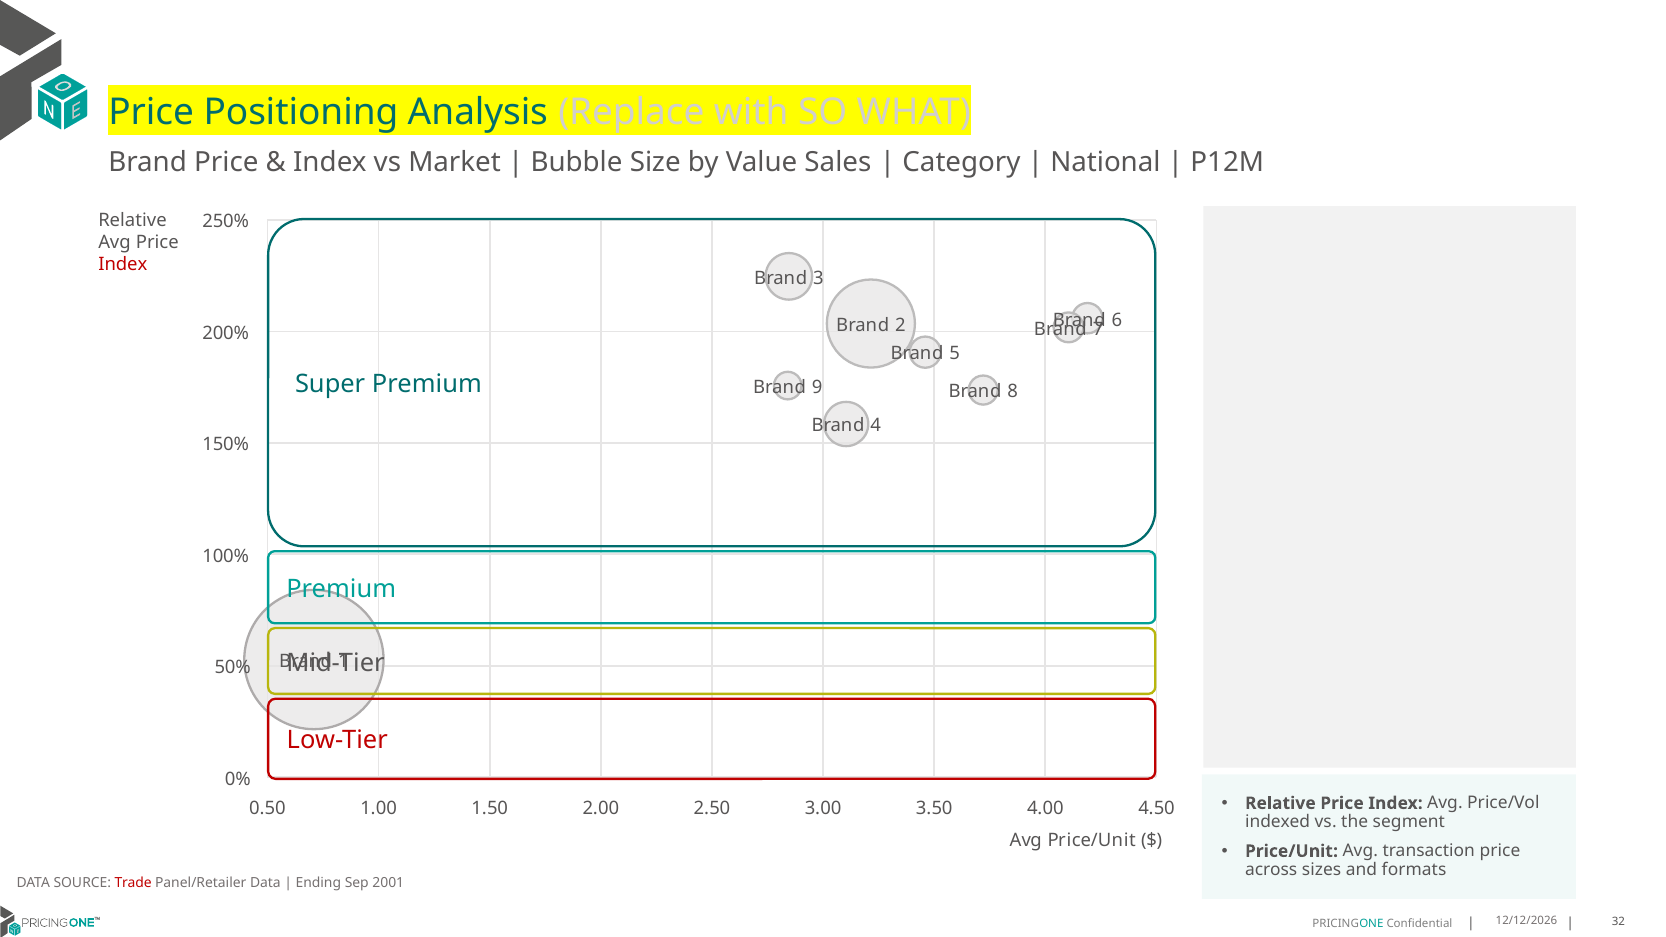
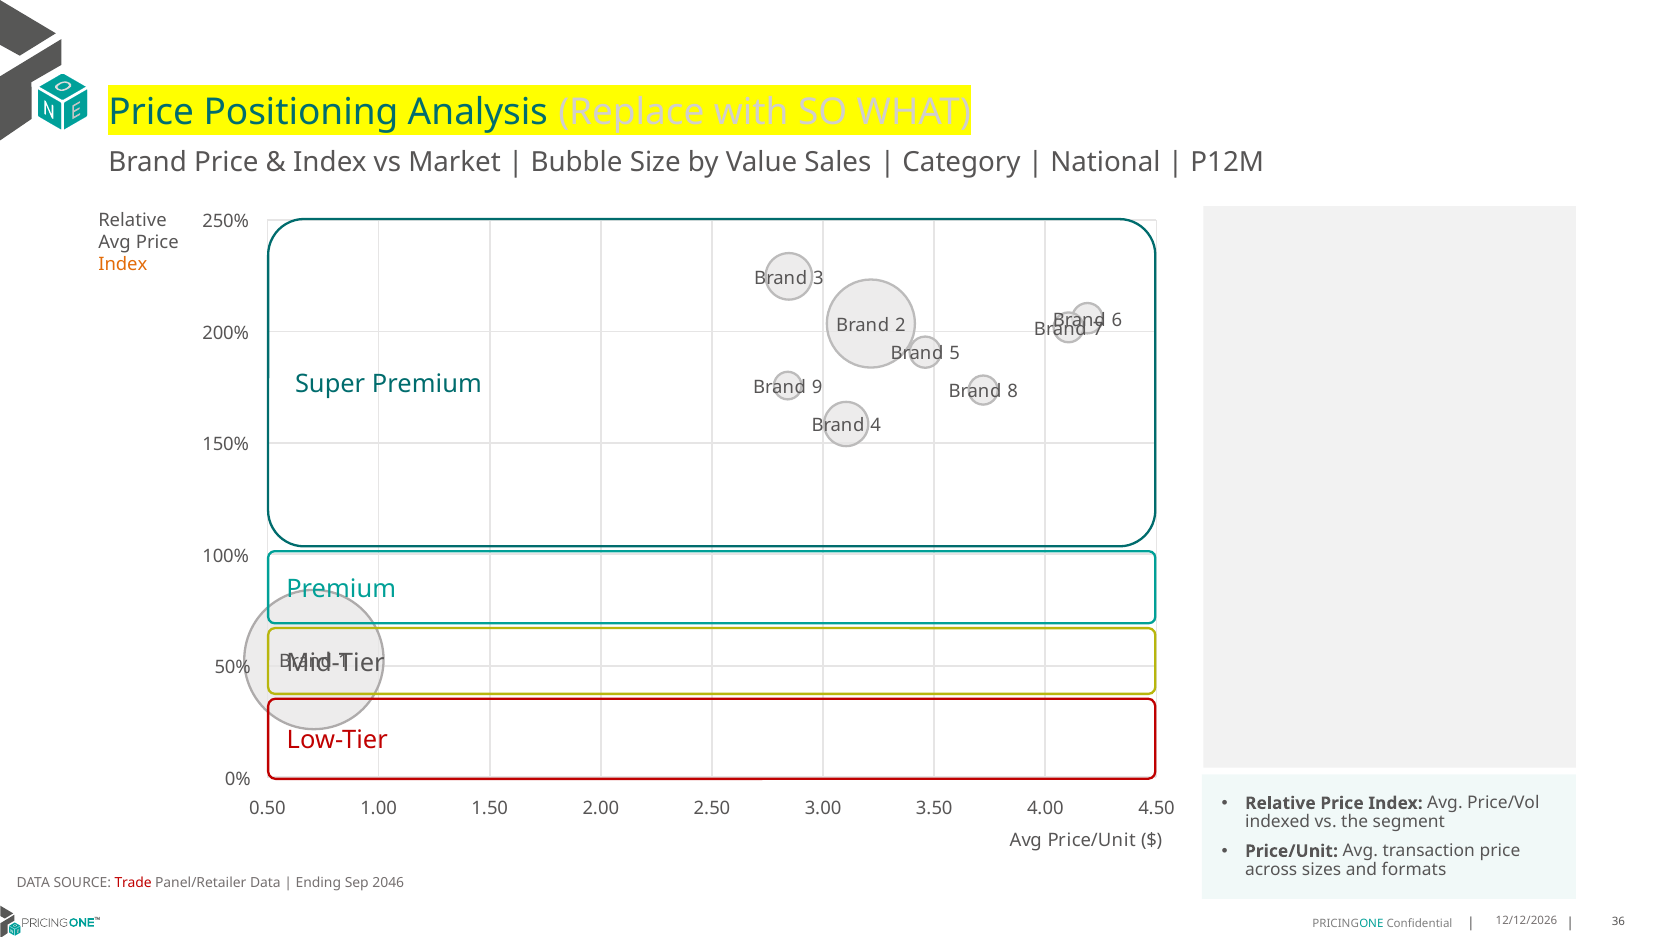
Index at (123, 265) colour: red -> orange
2001: 2001 -> 2046
32: 32 -> 36
